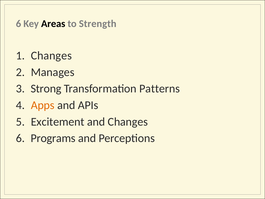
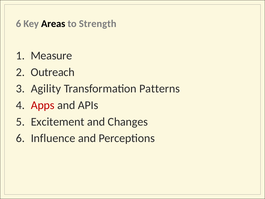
Changes at (51, 56): Changes -> Measure
Manages: Manages -> Outreach
Strong: Strong -> Agility
Apps colour: orange -> red
Programs: Programs -> Influence
